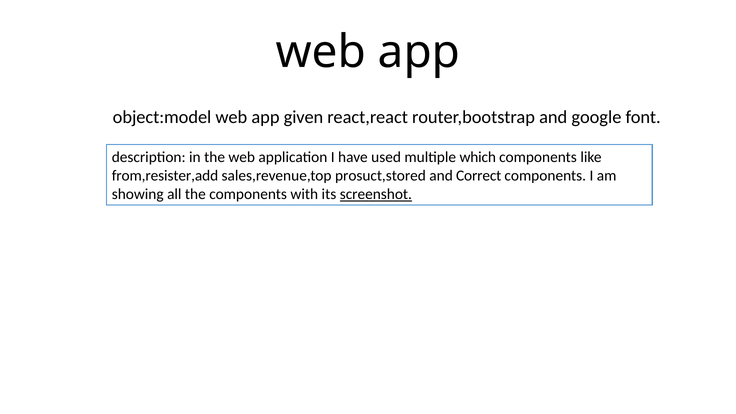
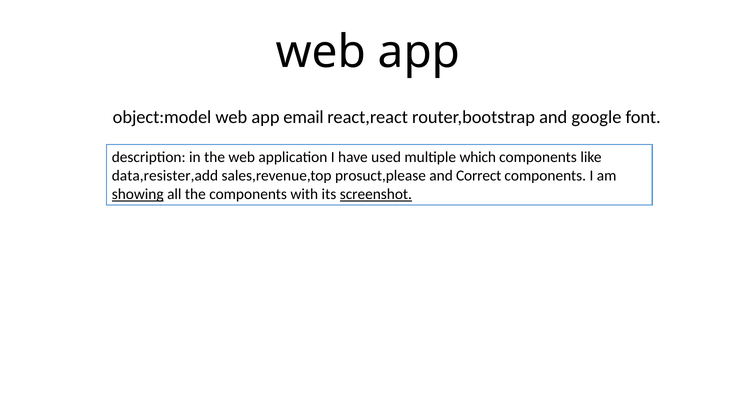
given: given -> email
from,resister,add: from,resister,add -> data,resister,add
prosuct,stored: prosuct,stored -> prosuct,please
showing underline: none -> present
